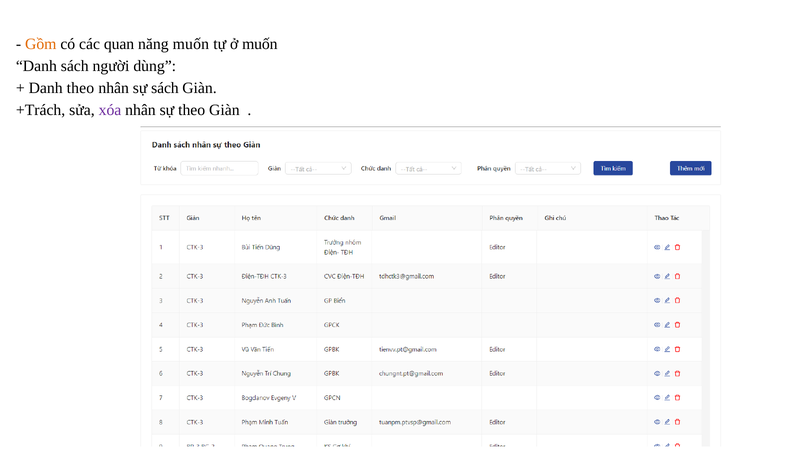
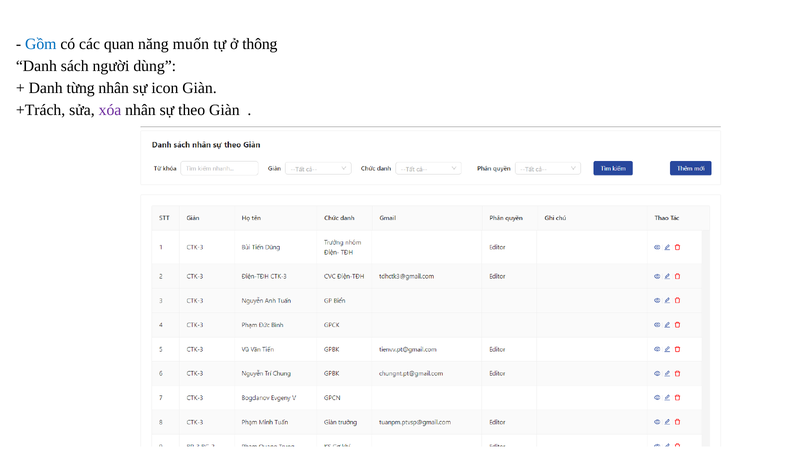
Gồm colour: orange -> blue
ở muốn: muốn -> thông
Danh theo: theo -> từng
sự sách: sách -> icon
